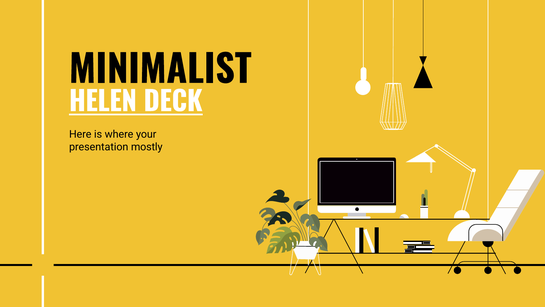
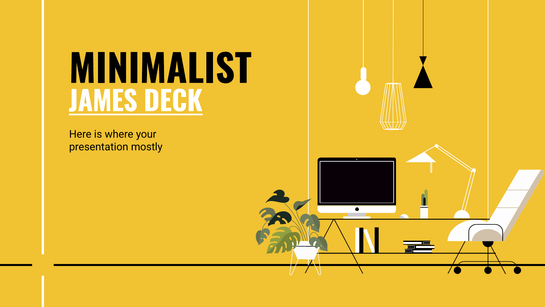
HELEN: HELEN -> JAMES
